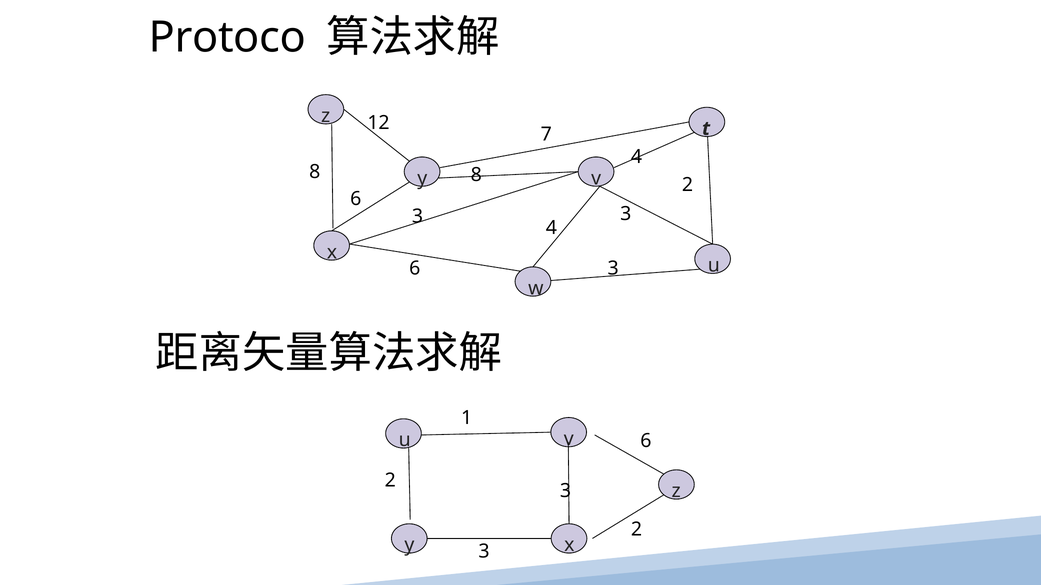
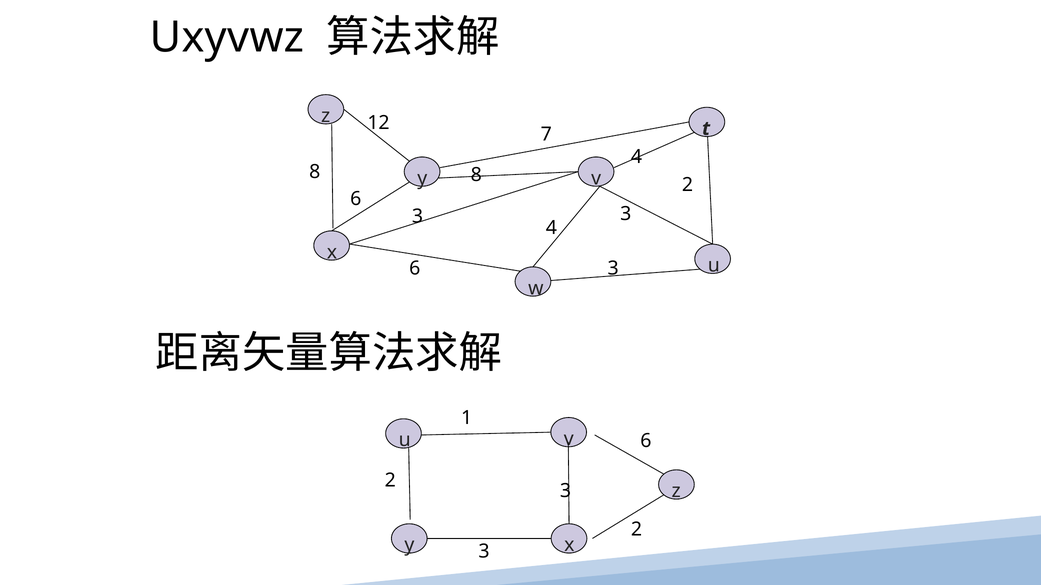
Protoco: Protoco -> Uxyvwz
